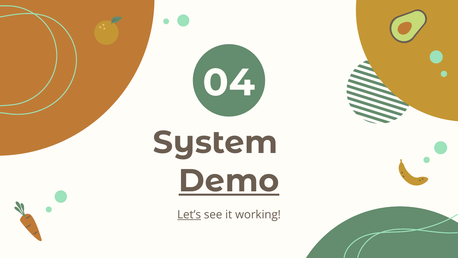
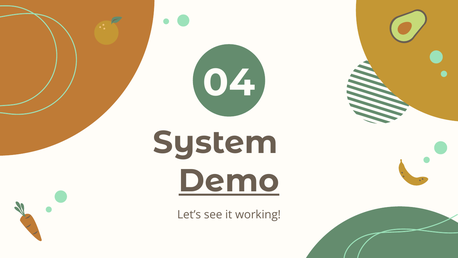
Let’s underline: present -> none
